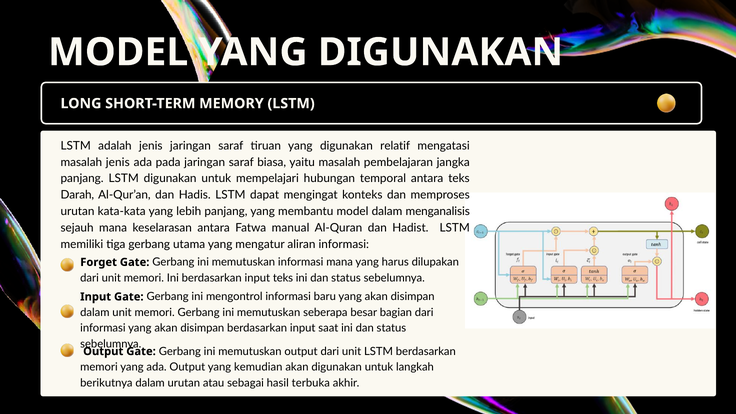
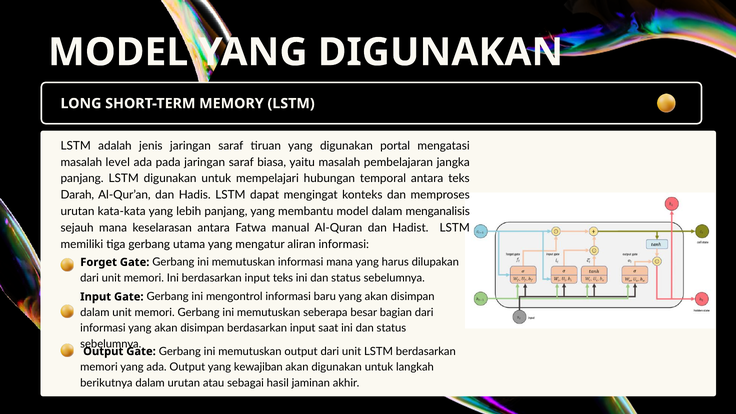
relatif: relatif -> portal
masalah jenis: jenis -> level
kemudian: kemudian -> kewajiban
terbuka: terbuka -> jaminan
